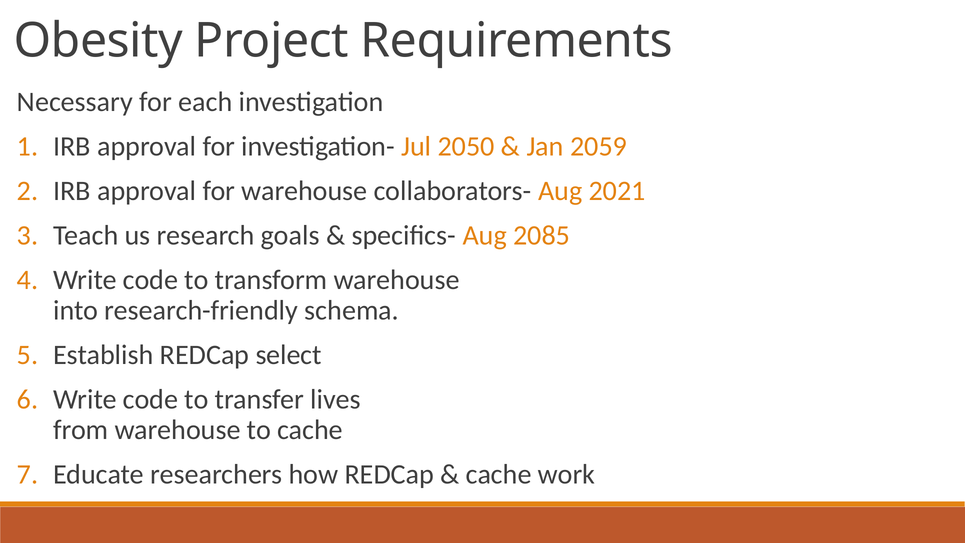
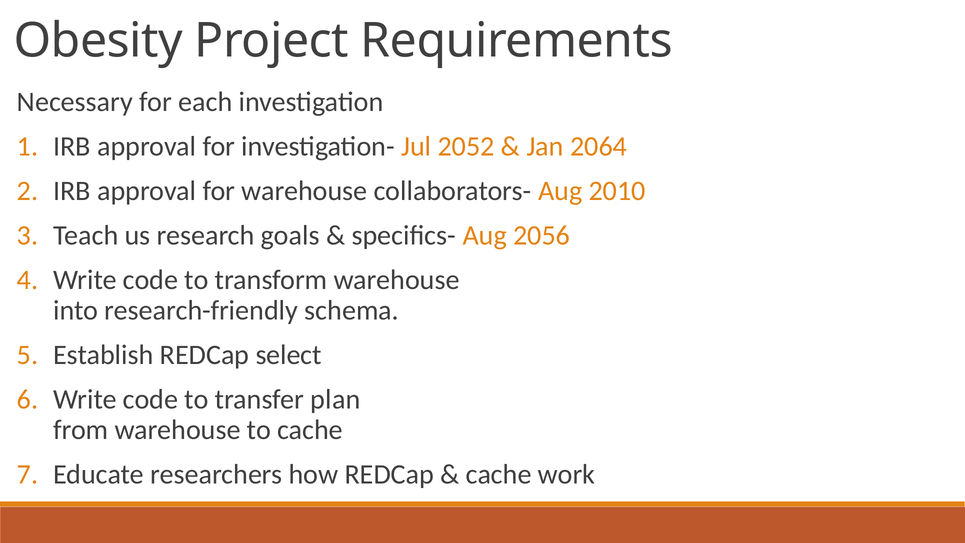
2050: 2050 -> 2052
2059: 2059 -> 2064
2021: 2021 -> 2010
2085: 2085 -> 2056
lives: lives -> plan
